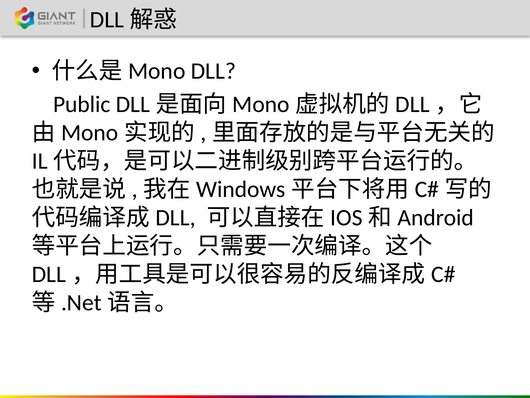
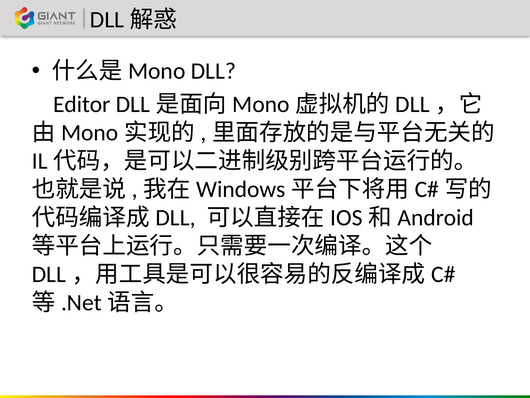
Public: Public -> Editor
